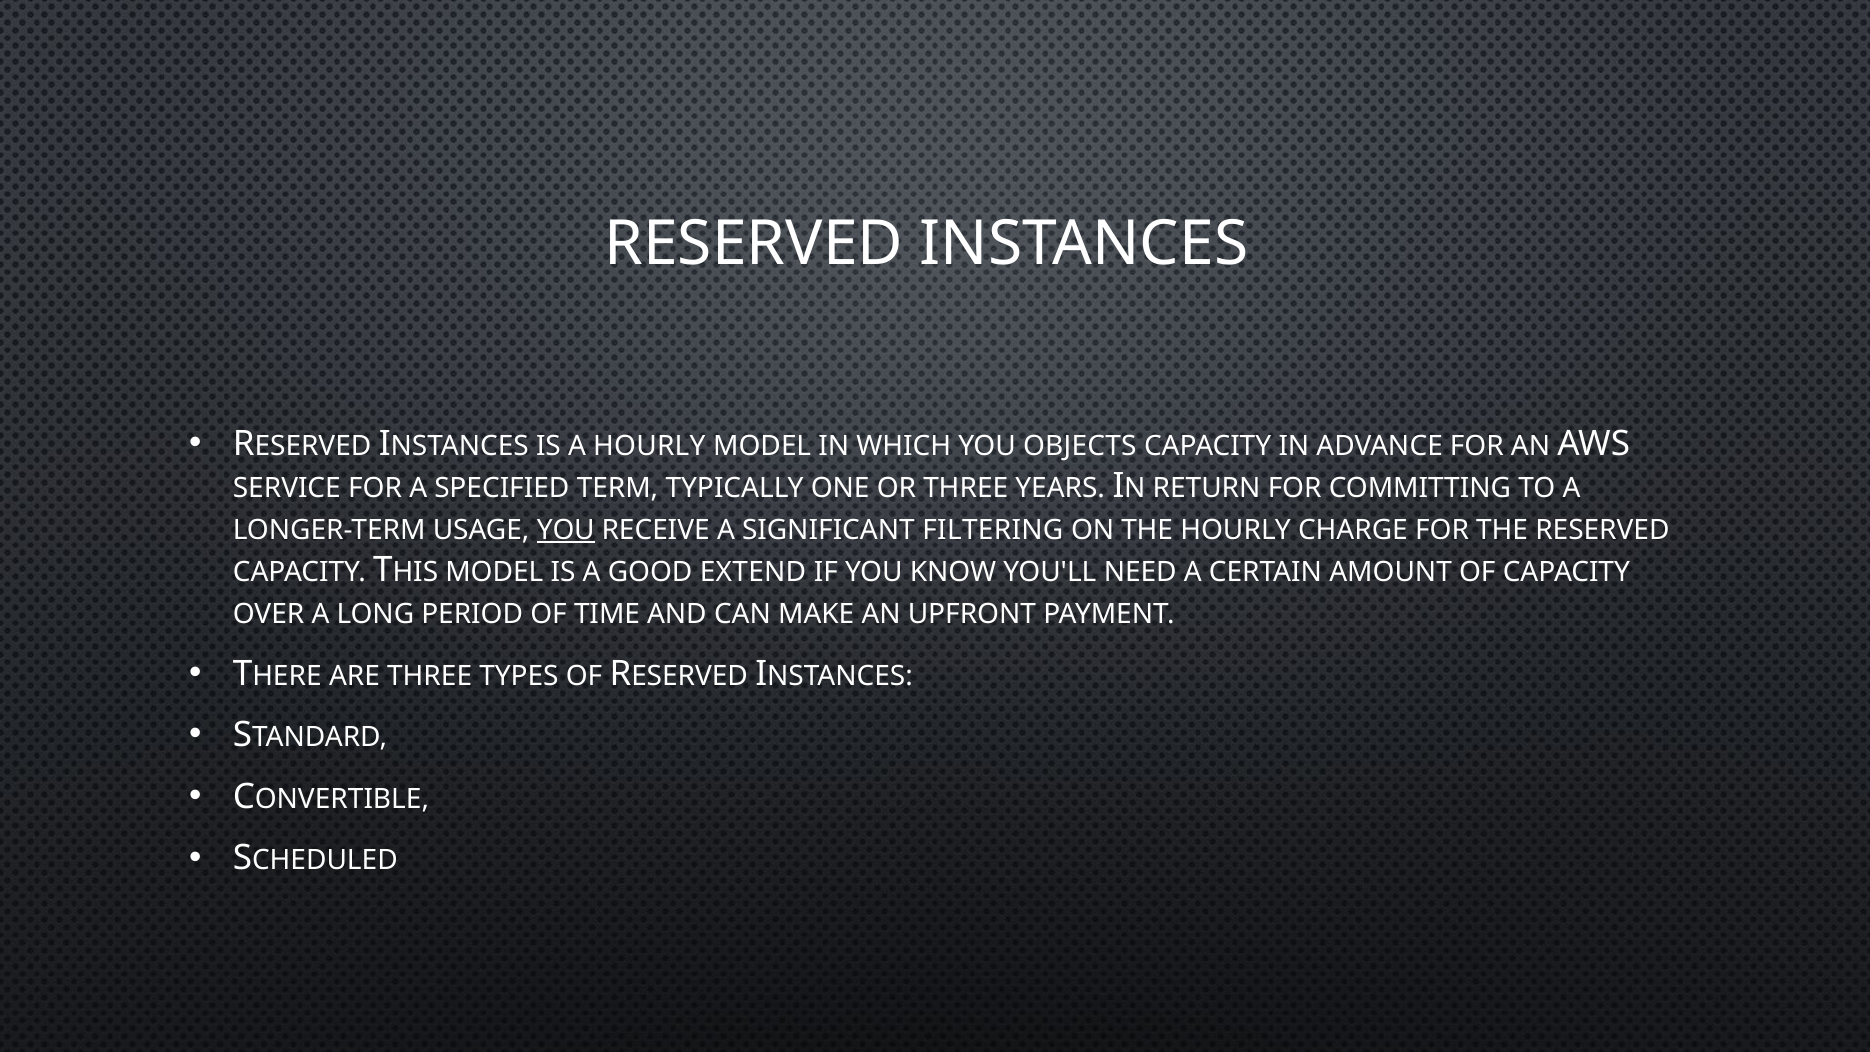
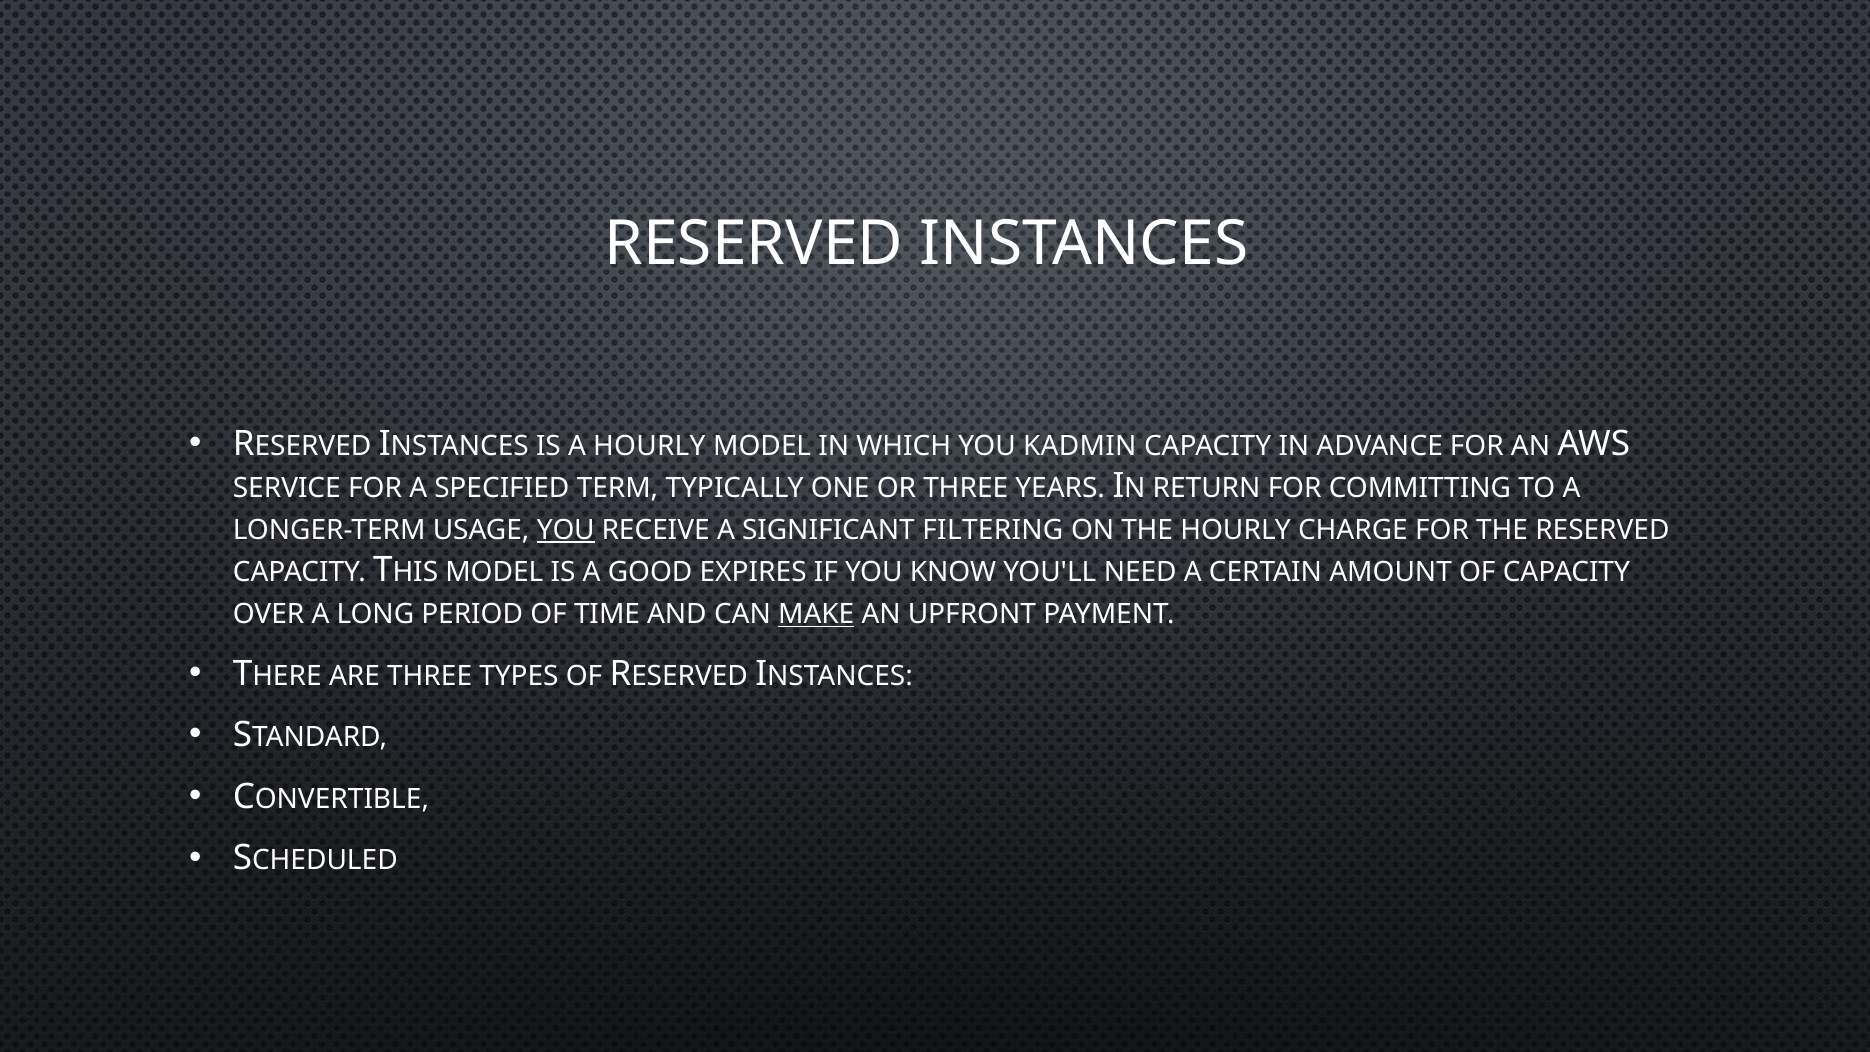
OBJECTS: OBJECTS -> KADMIN
EXTEND: EXTEND -> EXPIRES
MAKE underline: none -> present
